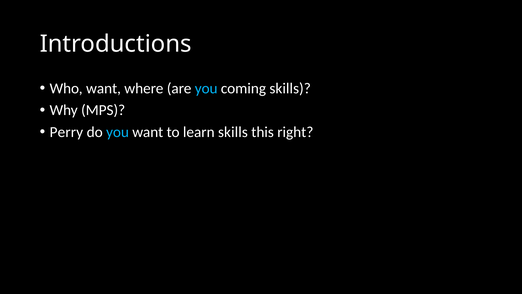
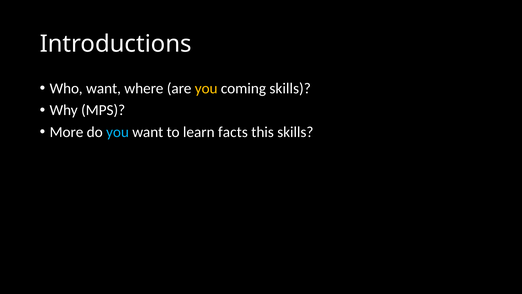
you at (206, 88) colour: light blue -> yellow
Perry: Perry -> More
learn skills: skills -> facts
this right: right -> skills
